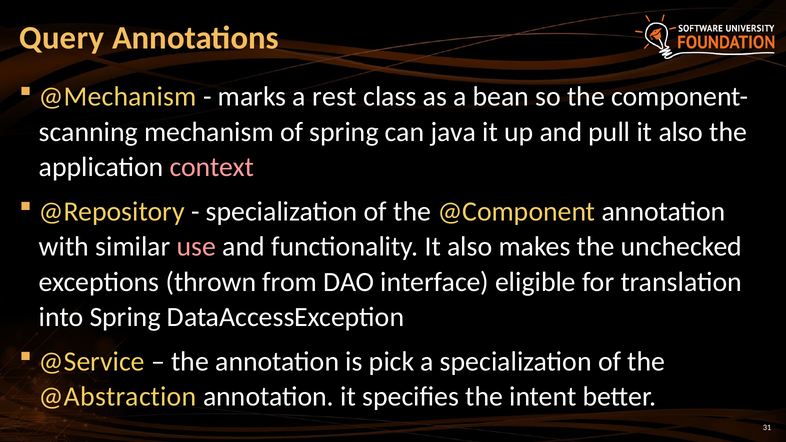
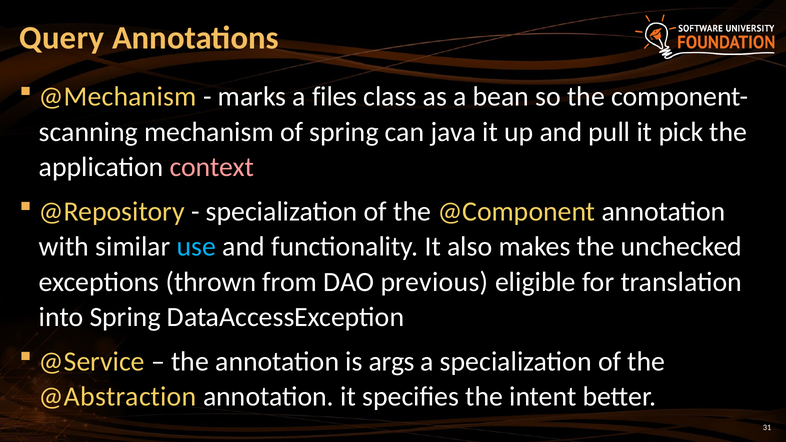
rest: rest -> files
pull it also: also -> pick
use colour: pink -> light blue
interface: interface -> previous
pick: pick -> args
